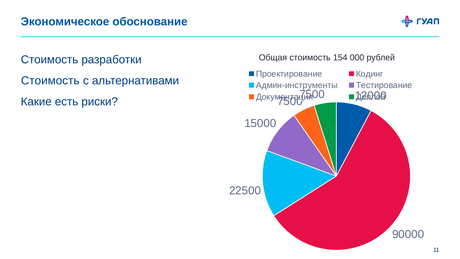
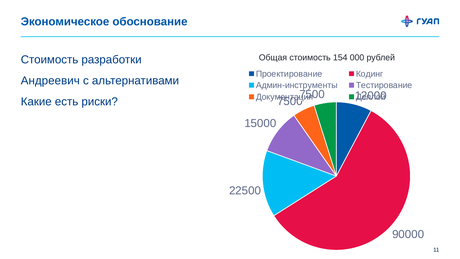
Стоимость at (50, 81): Стоимость -> Андреевич
